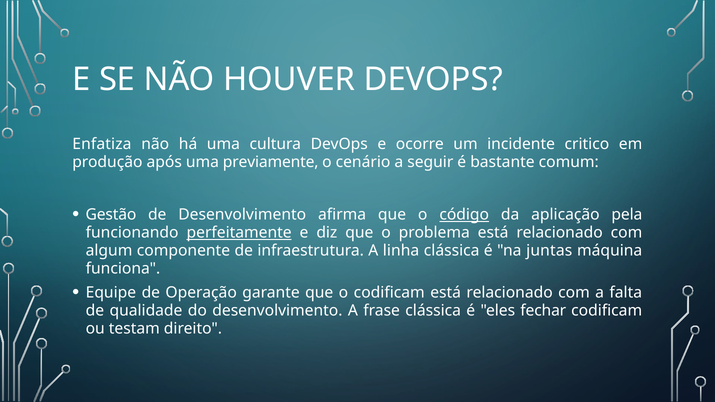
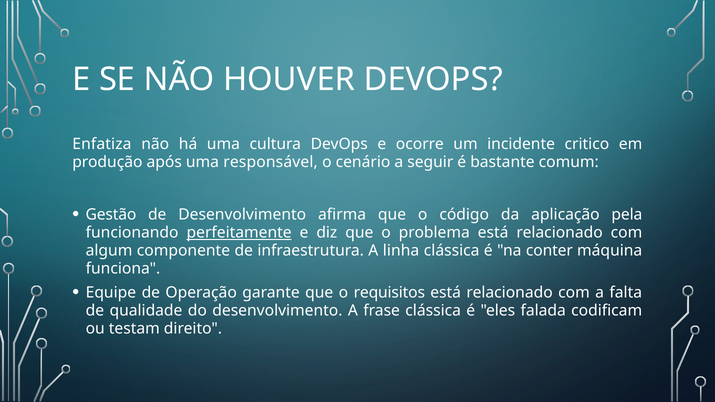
previamente: previamente -> responsável
código underline: present -> none
juntas: juntas -> conter
o codificam: codificam -> requisitos
fechar: fechar -> falada
